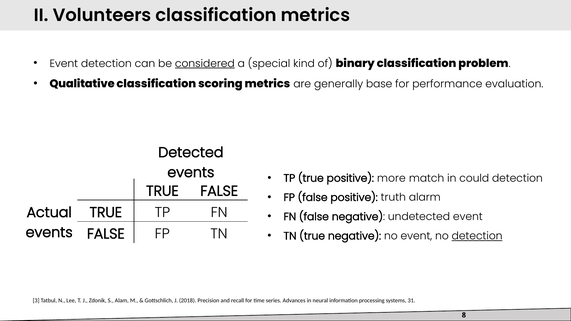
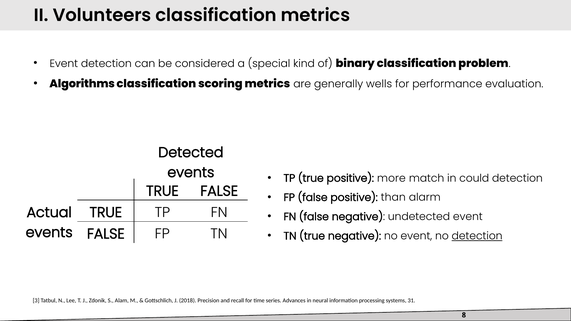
considered underline: present -> none
Qualitative: Qualitative -> Algorithms
base: base -> wells
truth: truth -> than
